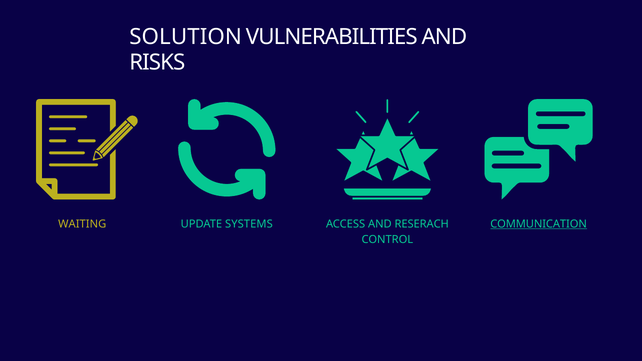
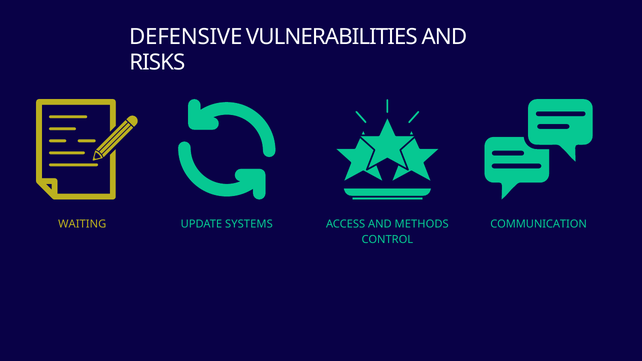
SOLUTION: SOLUTION -> DEFENSIVE
RESERACH: RESERACH -> METHODS
COMMUNICATION underline: present -> none
